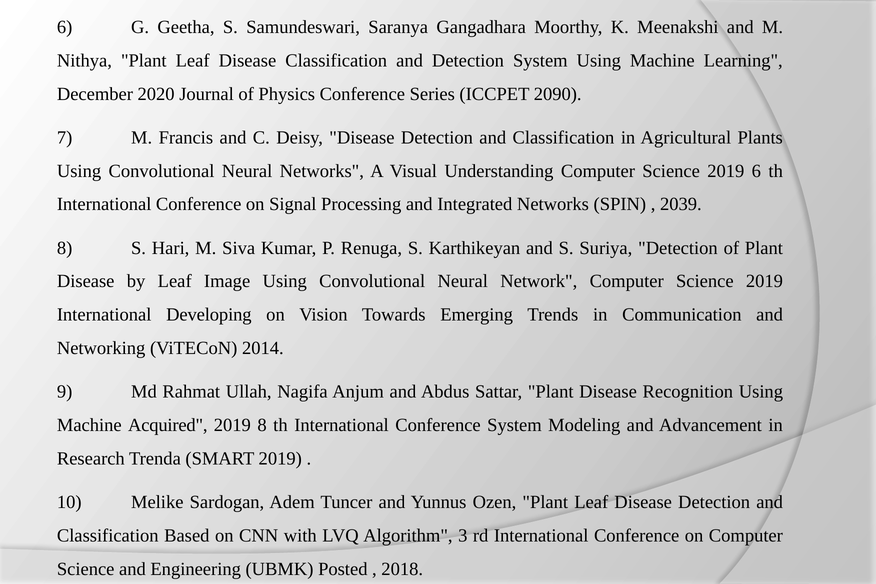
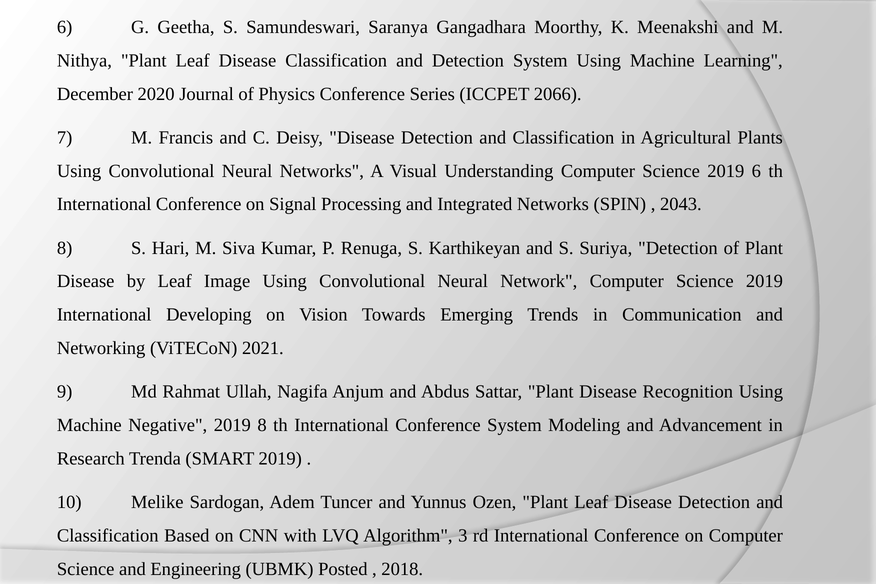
2090: 2090 -> 2066
2039: 2039 -> 2043
2014: 2014 -> 2021
Acquired: Acquired -> Negative
